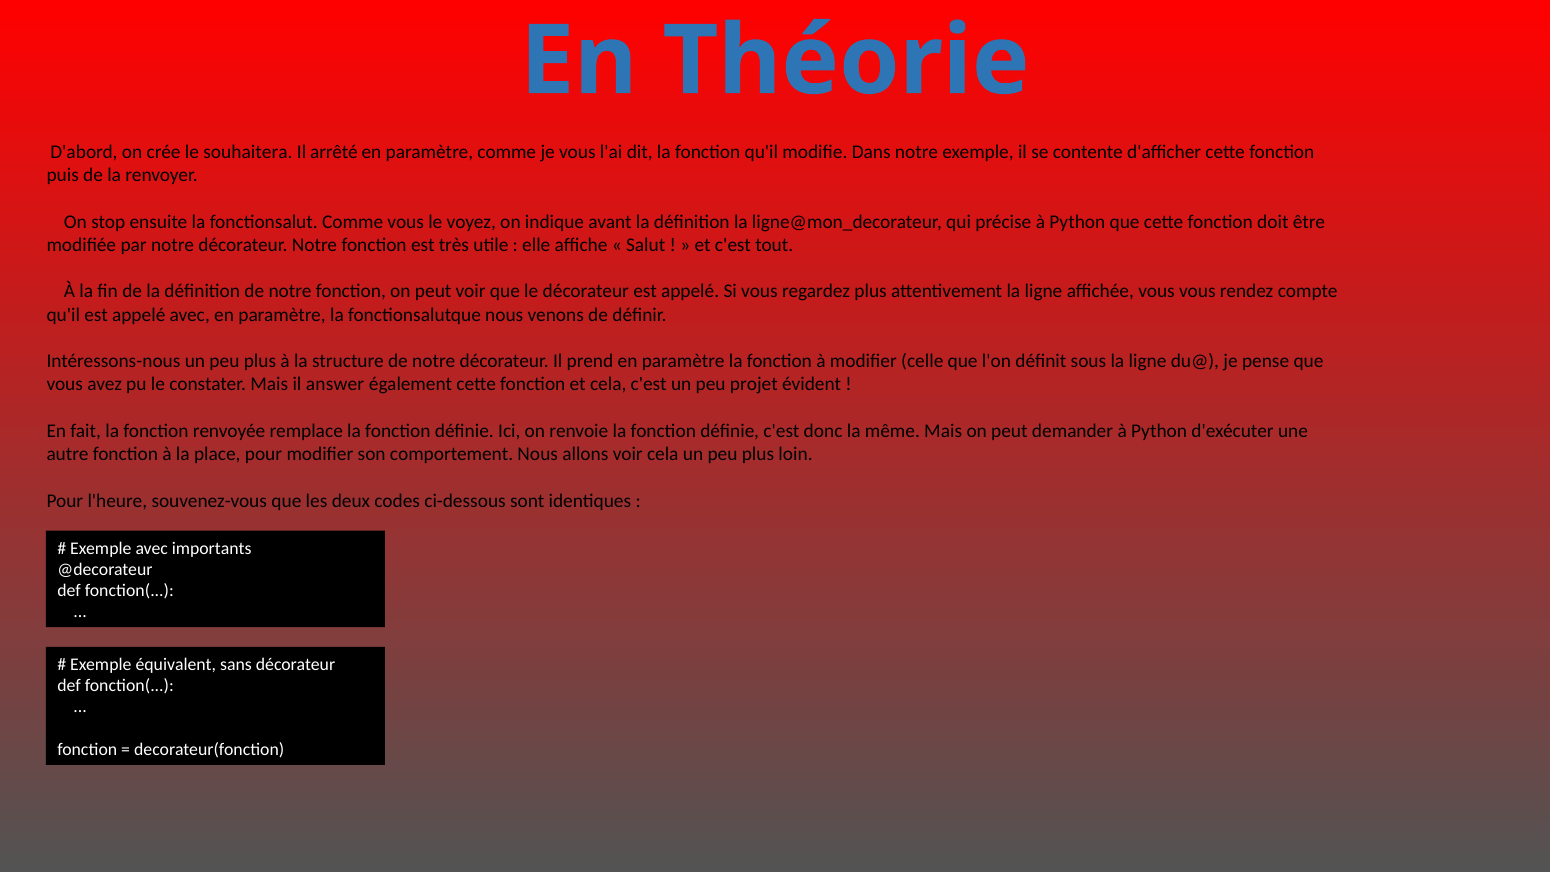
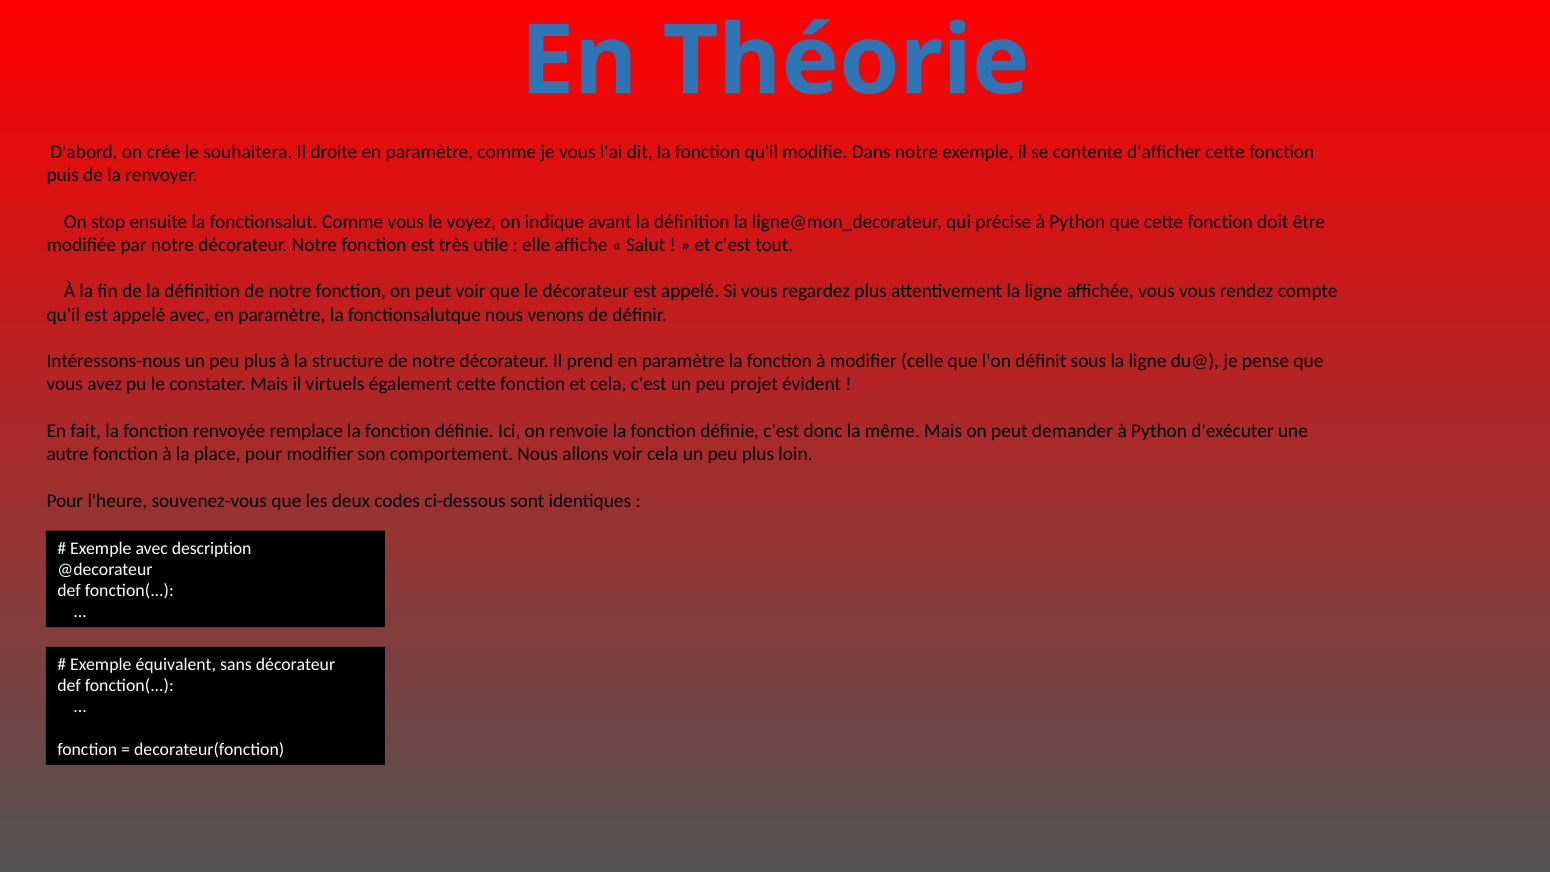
arrêté: arrêté -> droite
answer: answer -> virtuels
importants: importants -> description
